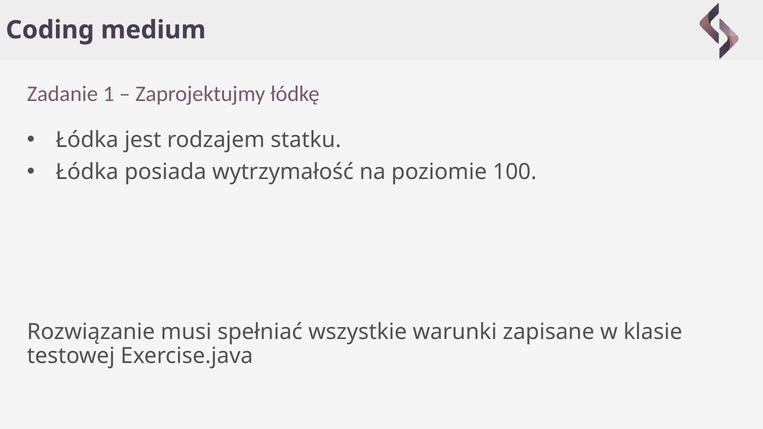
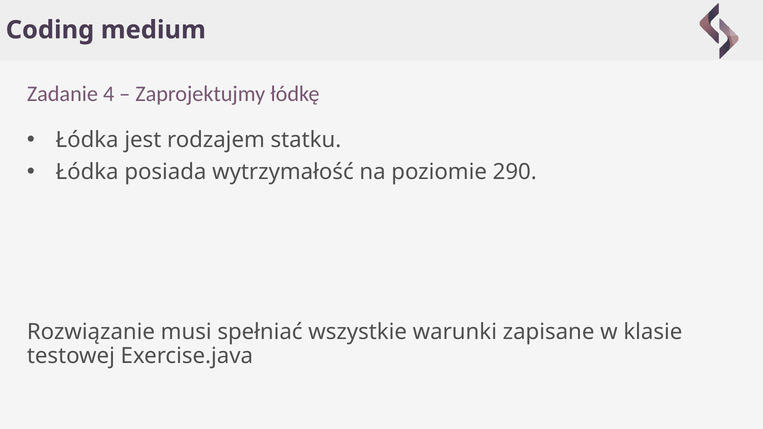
1: 1 -> 4
100: 100 -> 290
